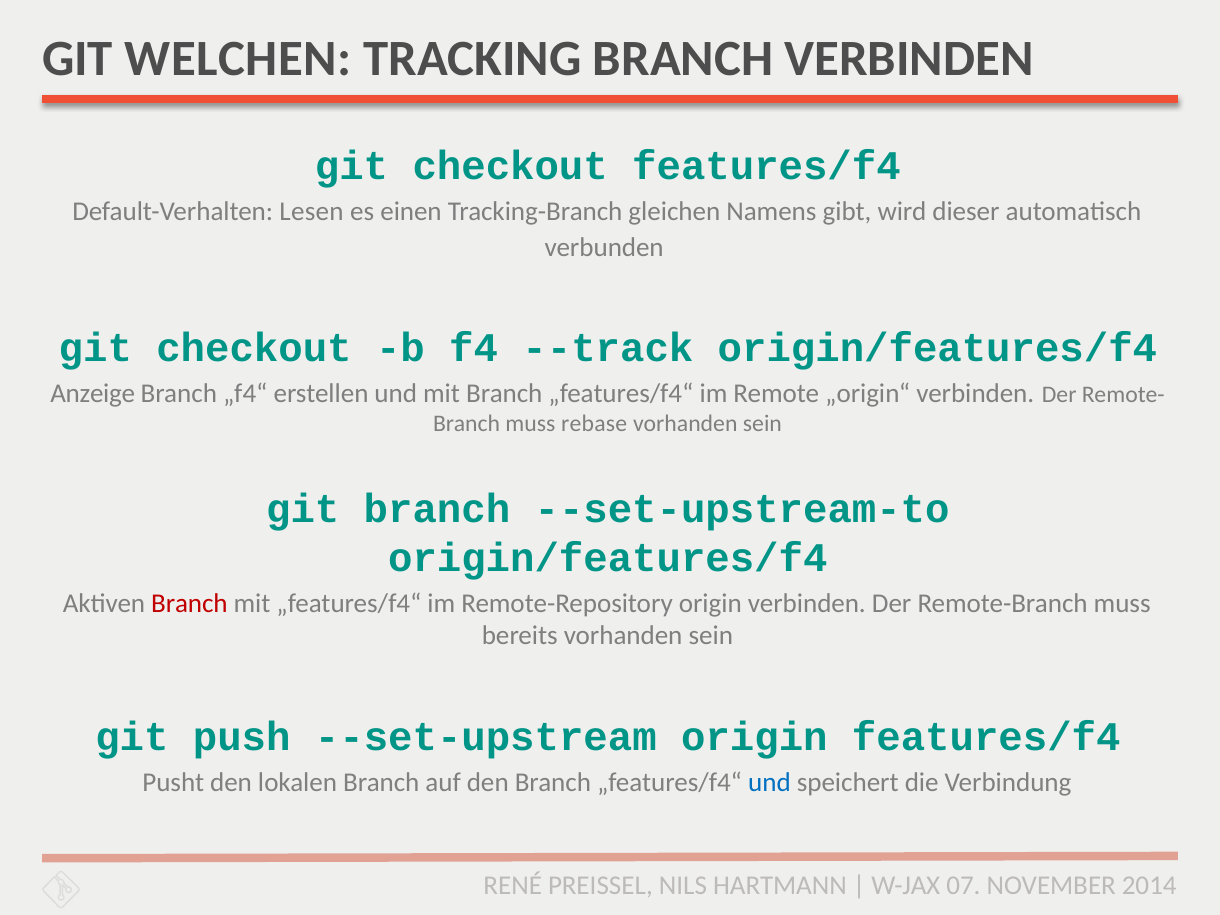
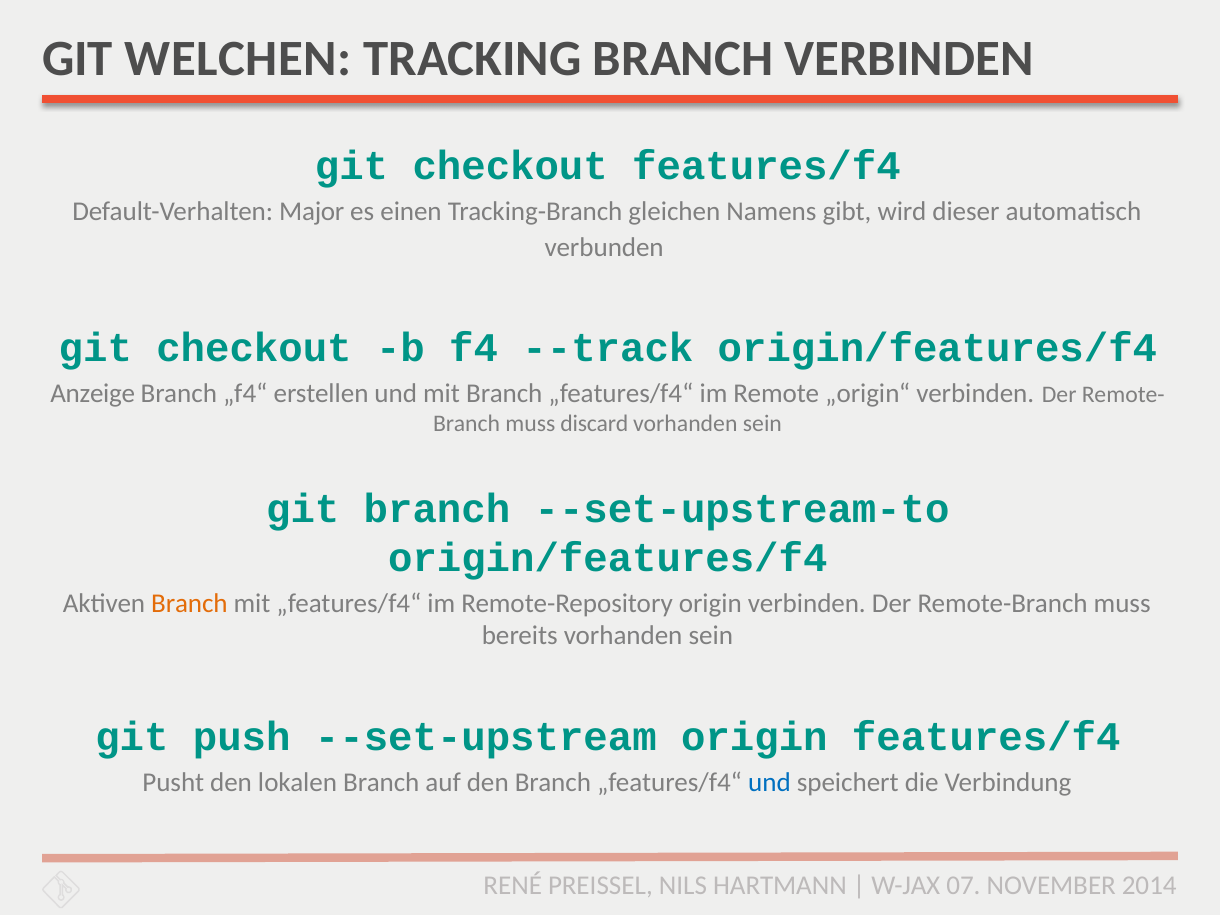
Lesen: Lesen -> Major
rebase: rebase -> discard
Branch at (189, 603) colour: red -> orange
